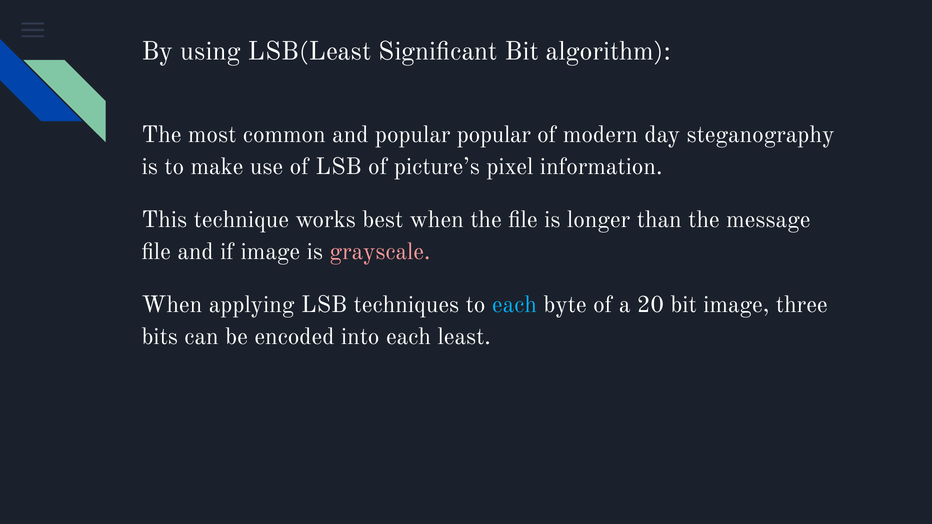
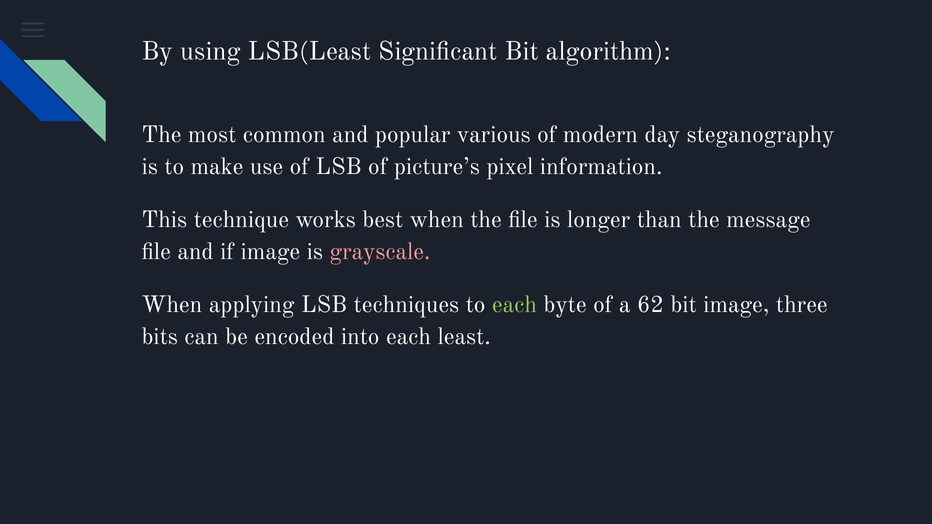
popular popular: popular -> various
each at (514, 304) colour: light blue -> light green
20: 20 -> 62
